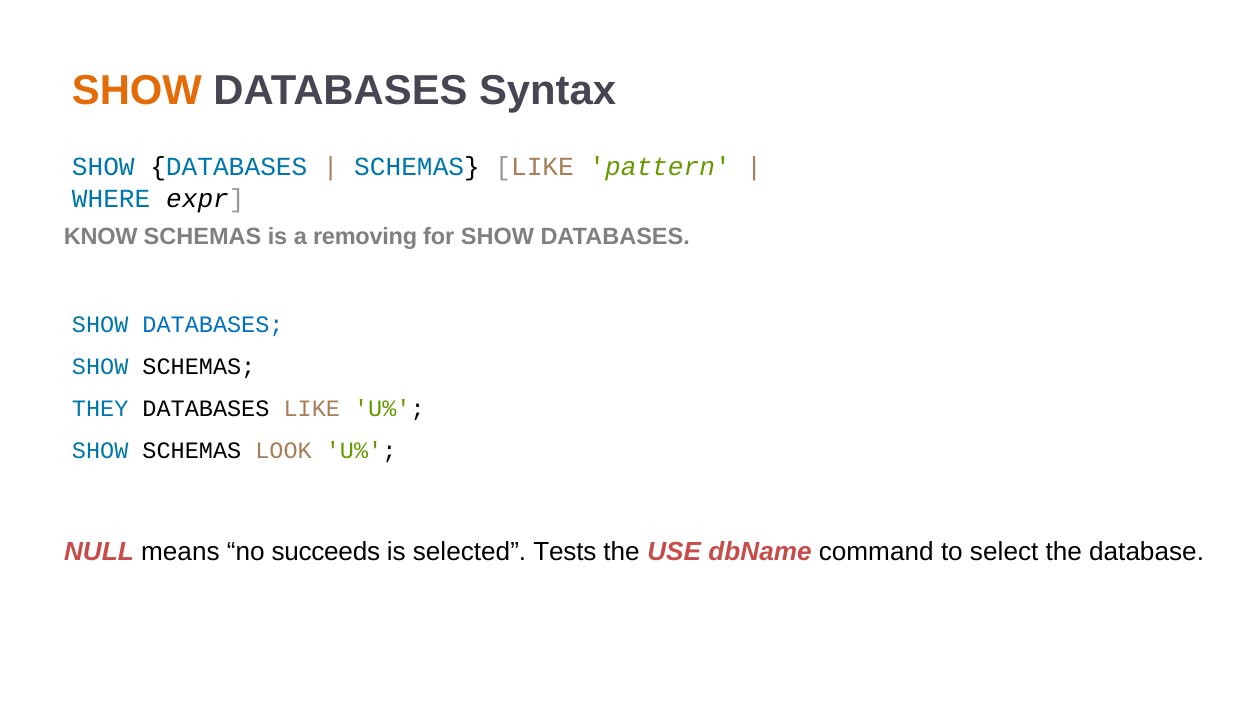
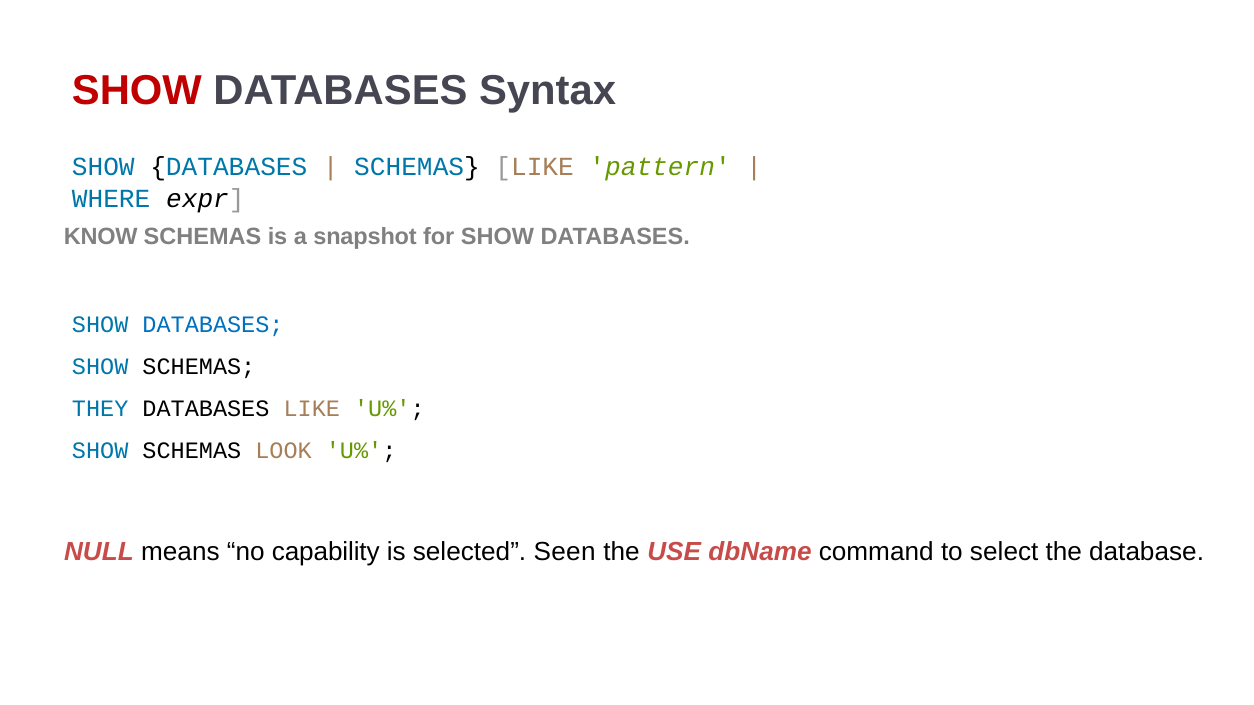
SHOW at (137, 91) colour: orange -> red
removing: removing -> snapshot
succeeds: succeeds -> capability
Tests: Tests -> Seen
